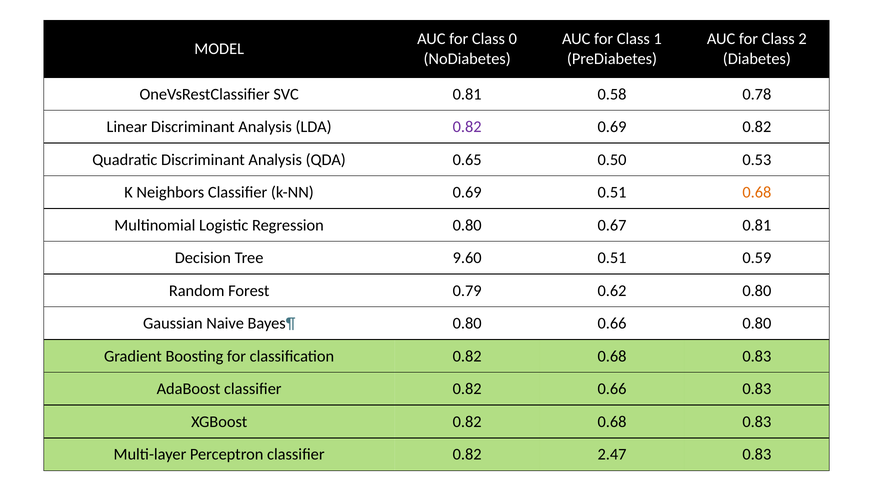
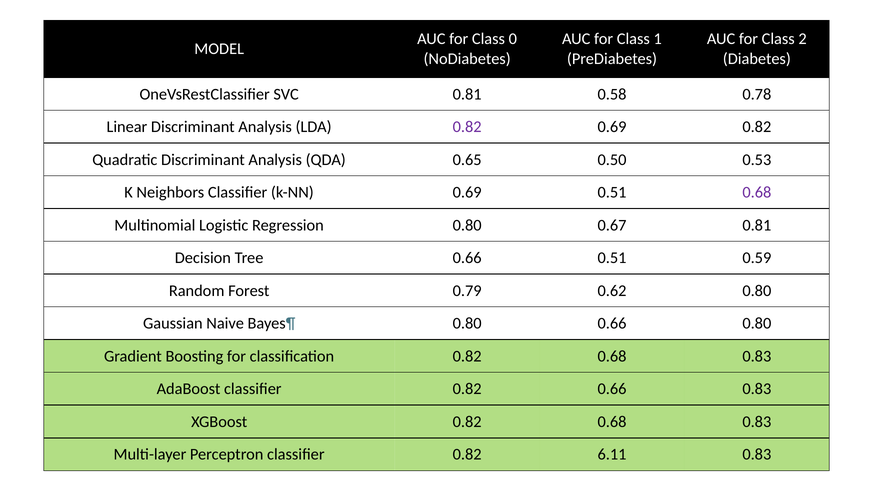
0.68 at (757, 192) colour: orange -> purple
Tree 9.60: 9.60 -> 0.66
2.47: 2.47 -> 6.11
